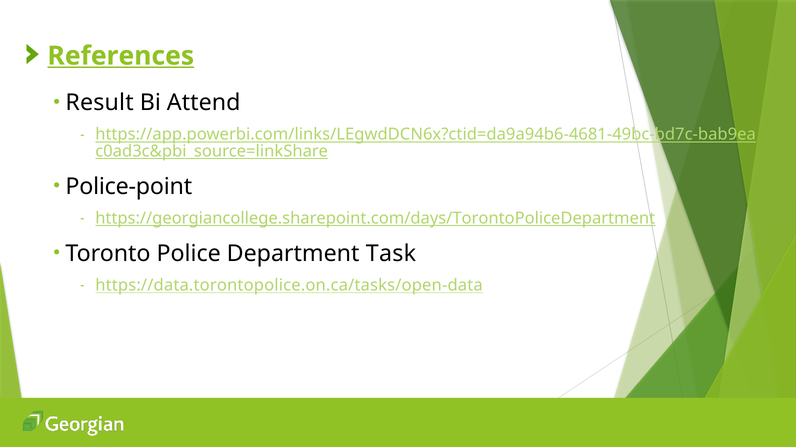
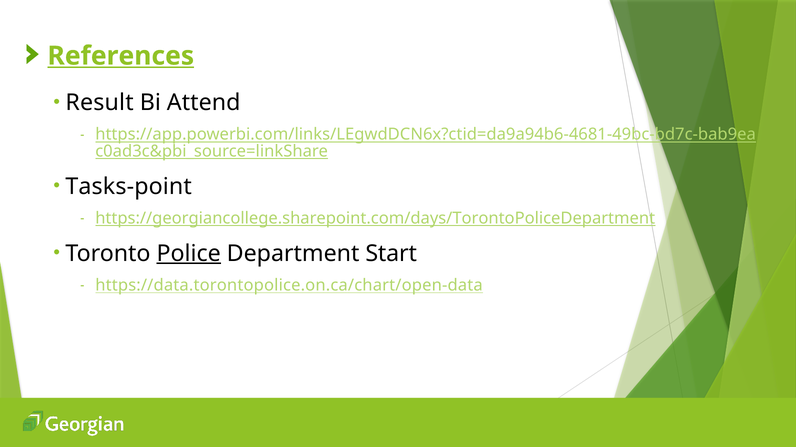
Police-point: Police-point -> Tasks-point
Police underline: none -> present
Task: Task -> Start
https://data.torontopolice.on.ca/tasks/open-data: https://data.torontopolice.on.ca/tasks/open-data -> https://data.torontopolice.on.ca/chart/open-data
